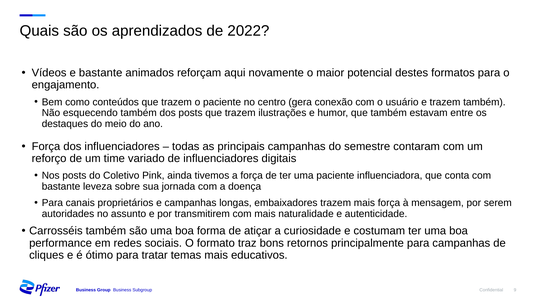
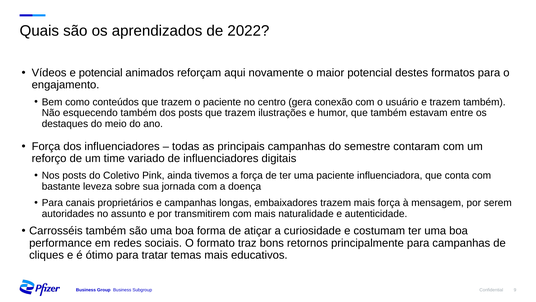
e bastante: bastante -> potencial
